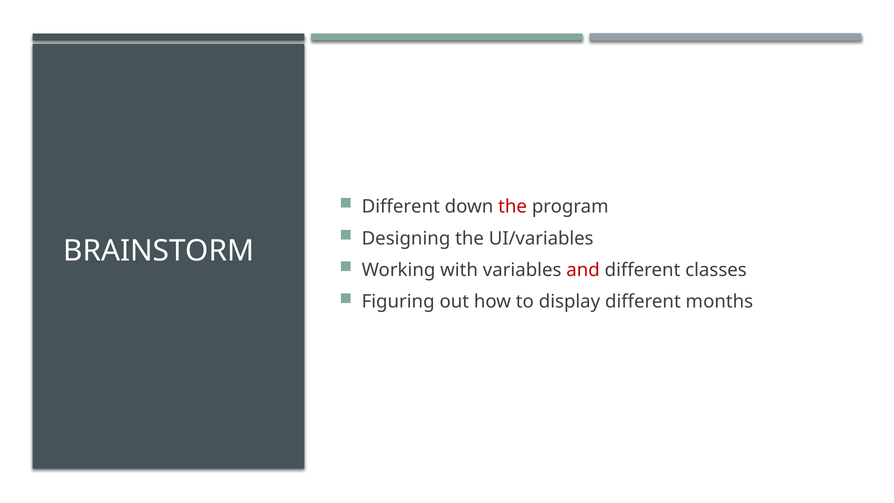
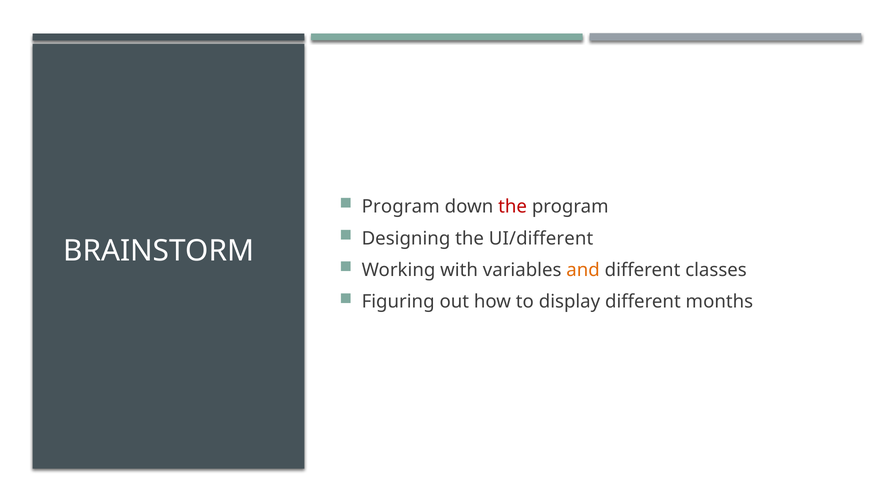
Different at (401, 207): Different -> Program
UI/variables: UI/variables -> UI/different
and colour: red -> orange
